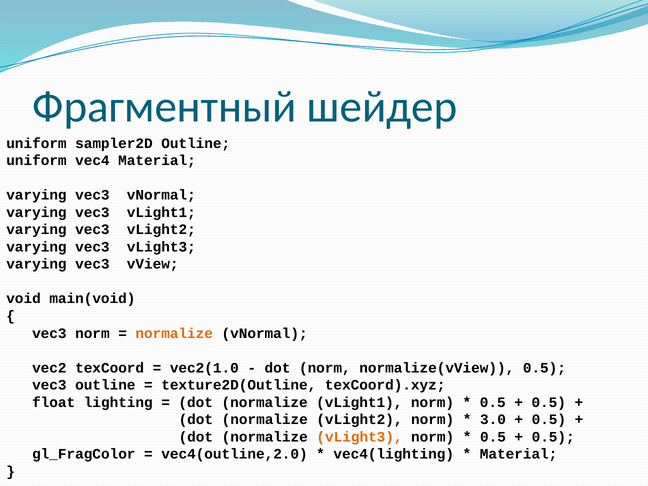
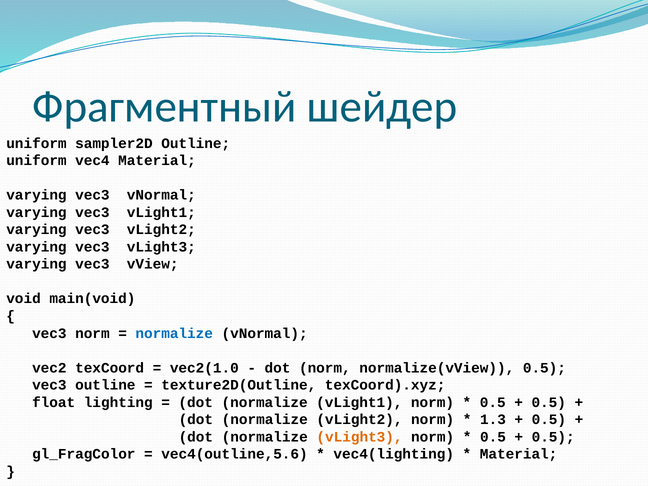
normalize at (174, 333) colour: orange -> blue
3.0: 3.0 -> 1.3
vec4(outline,2.0: vec4(outline,2.0 -> vec4(outline,5.6
